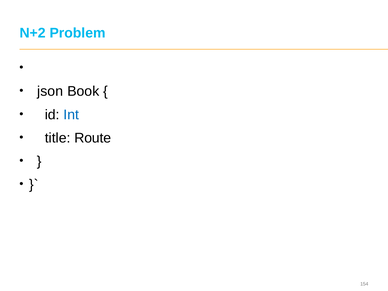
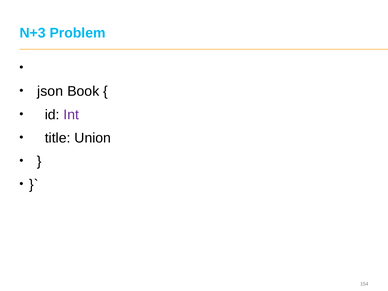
N+2: N+2 -> N+3
Int colour: blue -> purple
Route: Route -> Union
